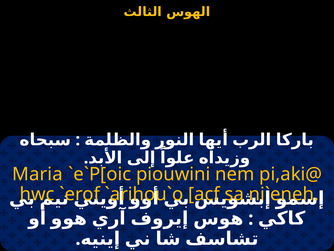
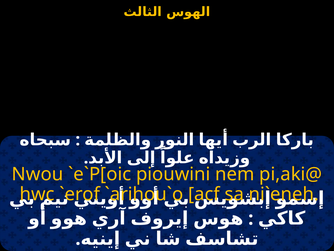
Maria: Maria -> Nwou
